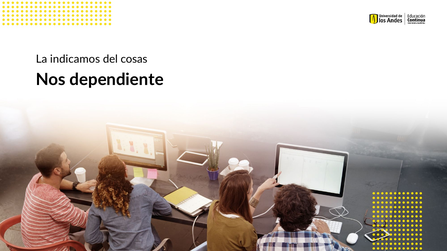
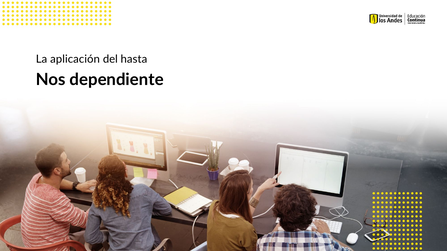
indicamos: indicamos -> aplicación
cosas: cosas -> hasta
